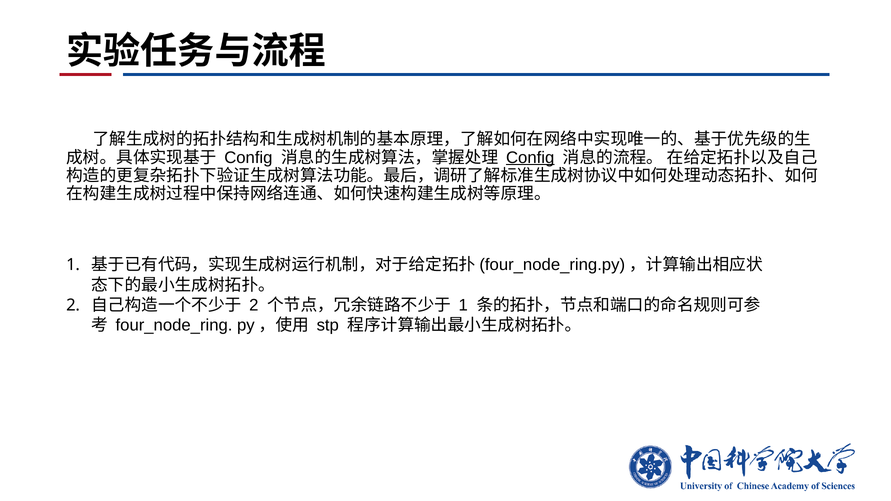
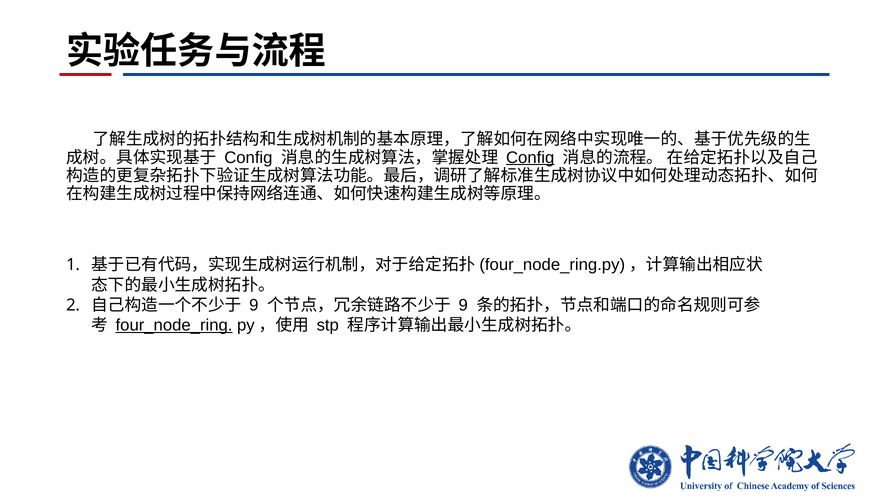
2 at (254, 305): 2 -> 9
1 at (463, 305): 1 -> 9
four_node_ring underline: none -> present
